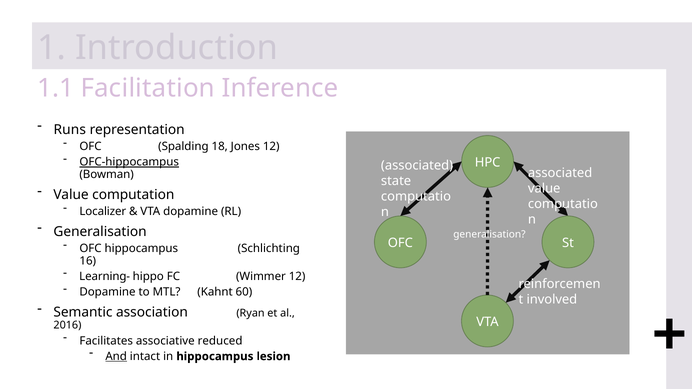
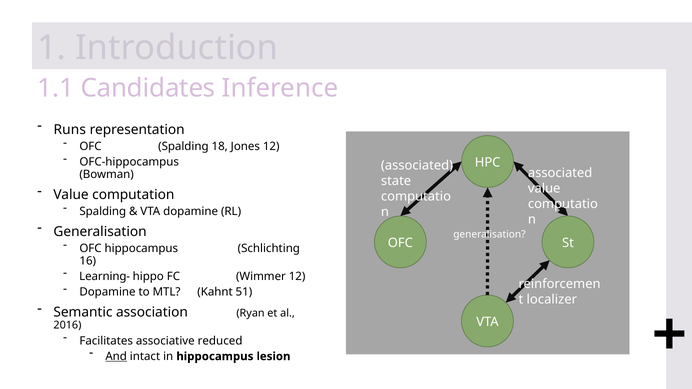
Facilitation: Facilitation -> Candidates
OFC-hippocampus underline: present -> none
Localizer at (103, 212): Localizer -> Spalding
60: 60 -> 51
involved: involved -> localizer
